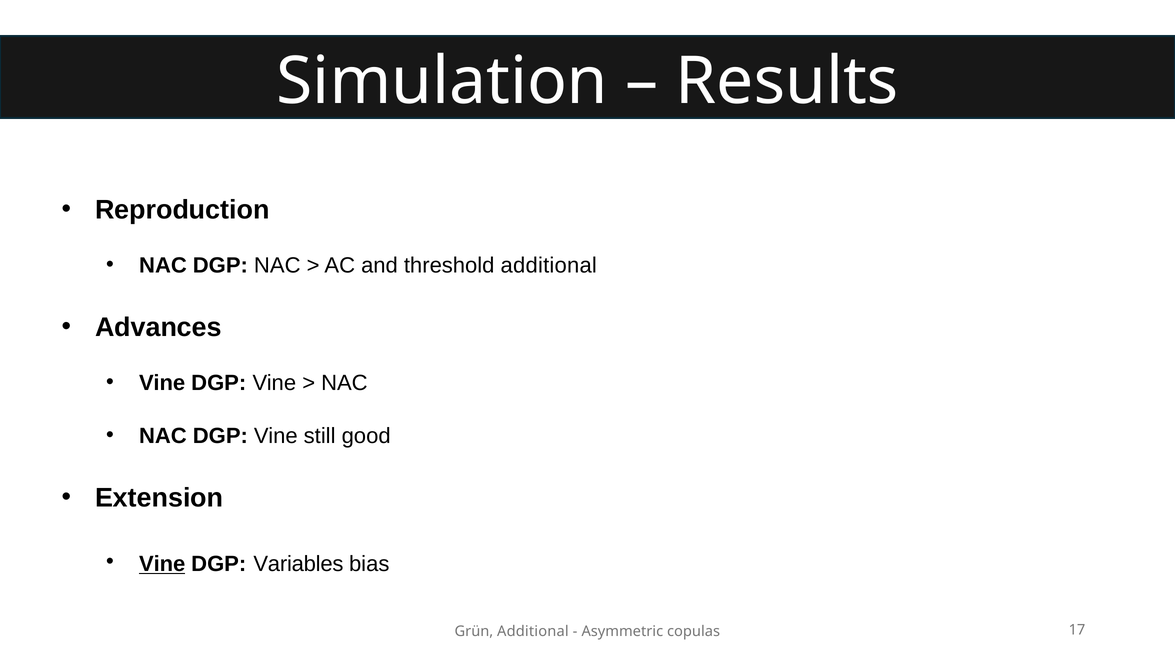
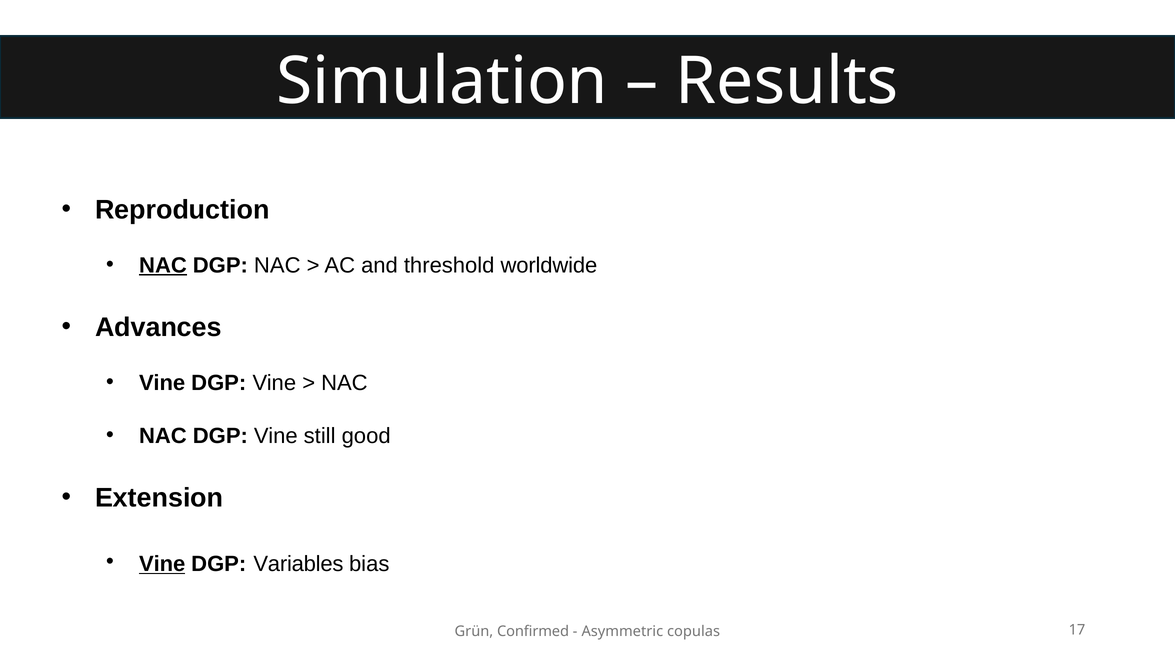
NAC at (163, 265) underline: none -> present
threshold additional: additional -> worldwide
Grün Additional: Additional -> Confirmed
